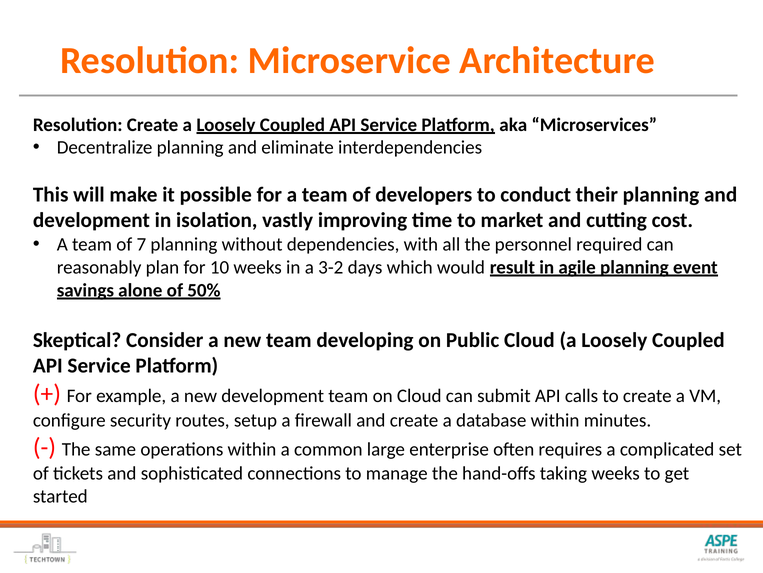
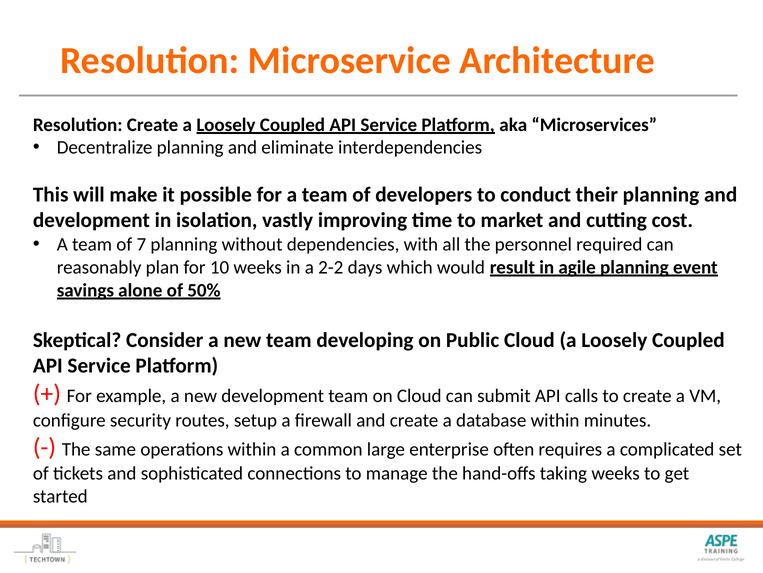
3-2: 3-2 -> 2-2
